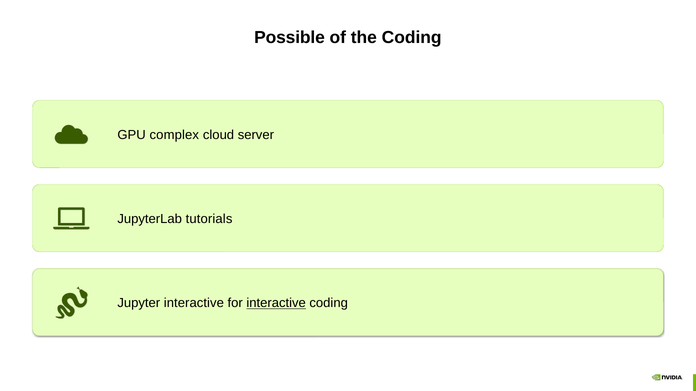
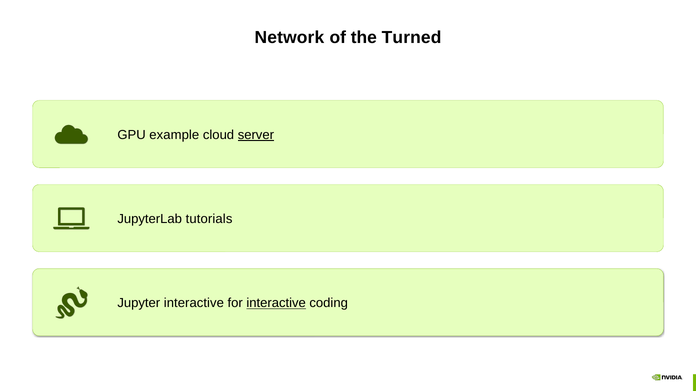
Possible: Possible -> Network
the Coding: Coding -> Turned
complex: complex -> example
server underline: none -> present
